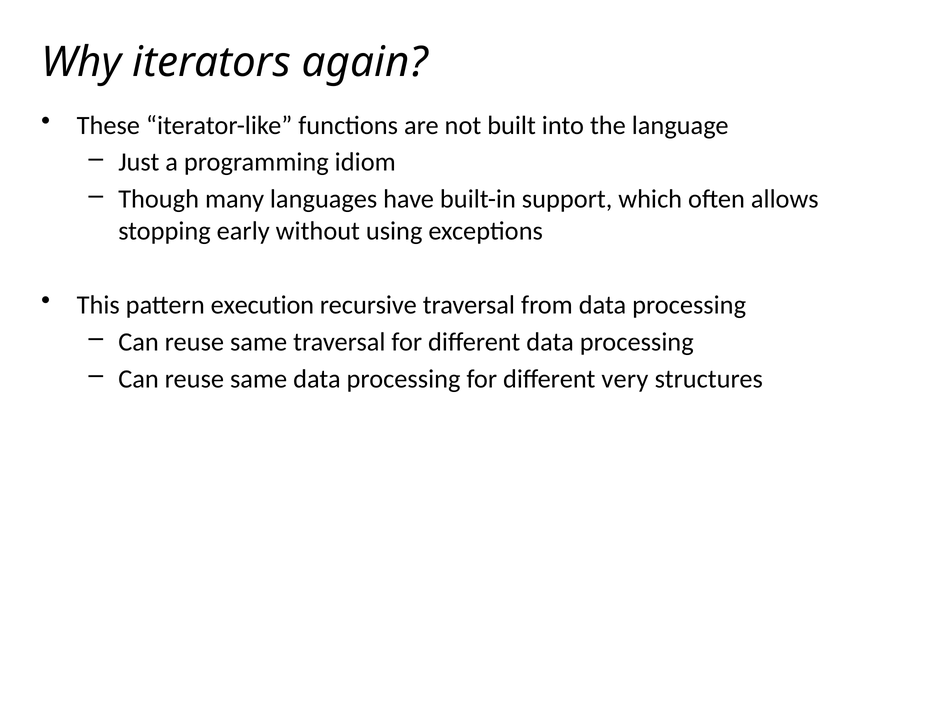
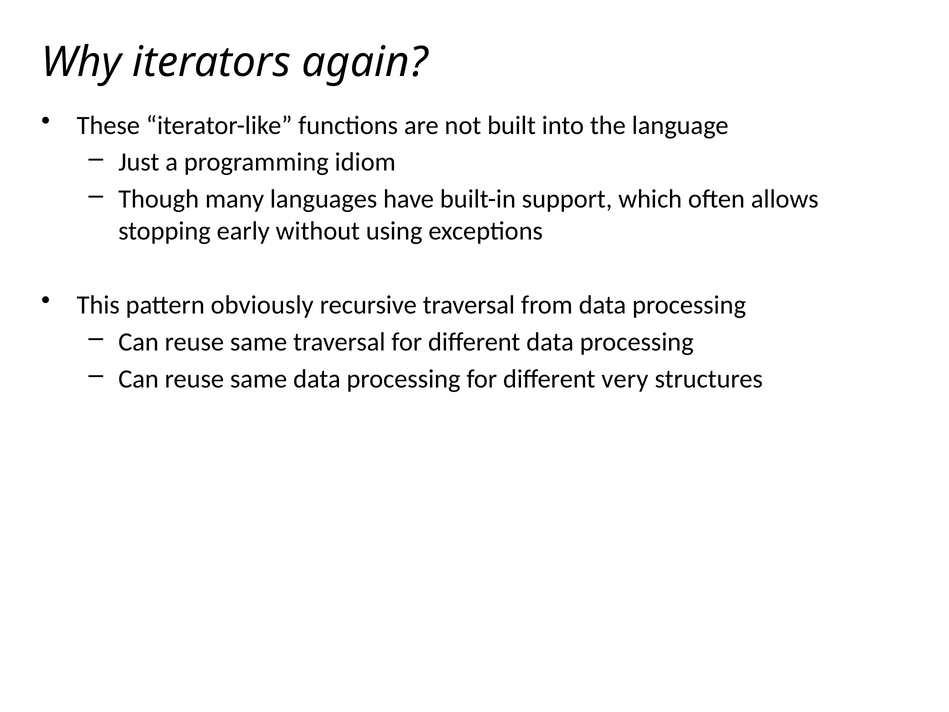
execution: execution -> obviously
